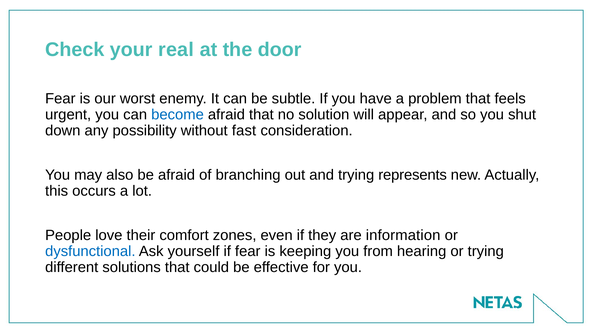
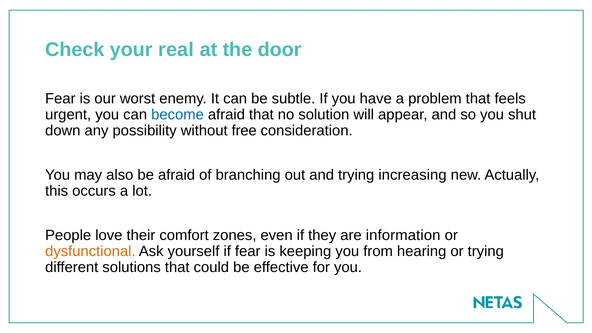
fast: fast -> free
represents: represents -> increasing
dysfunctional colour: blue -> orange
